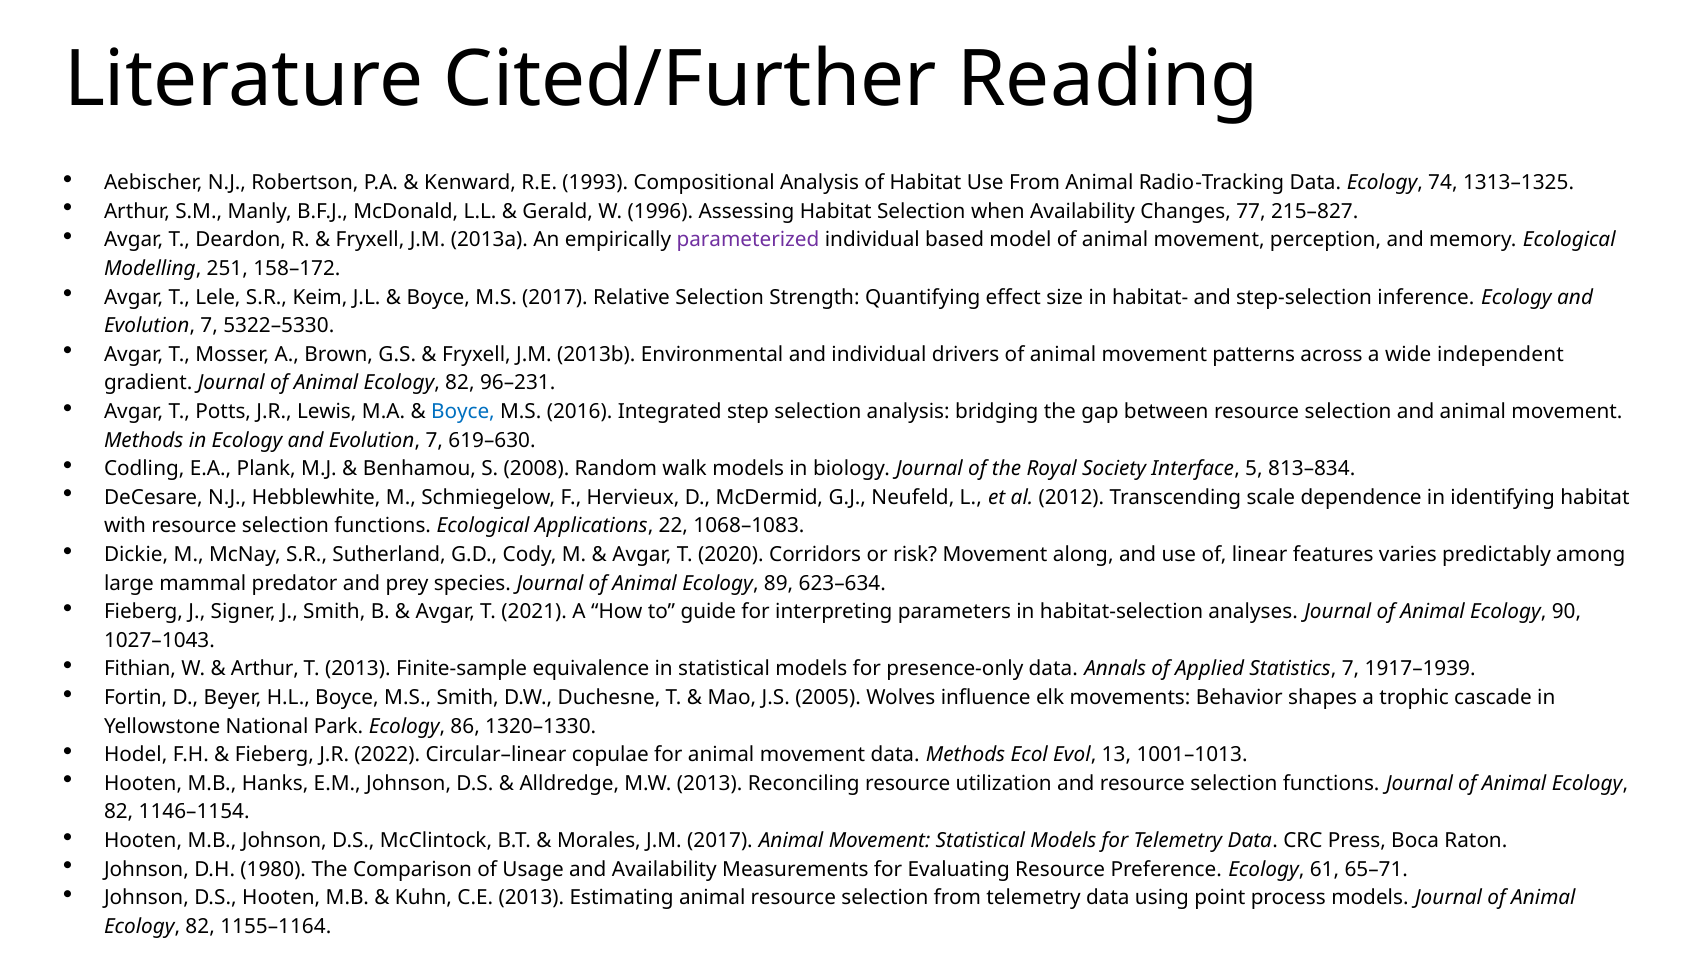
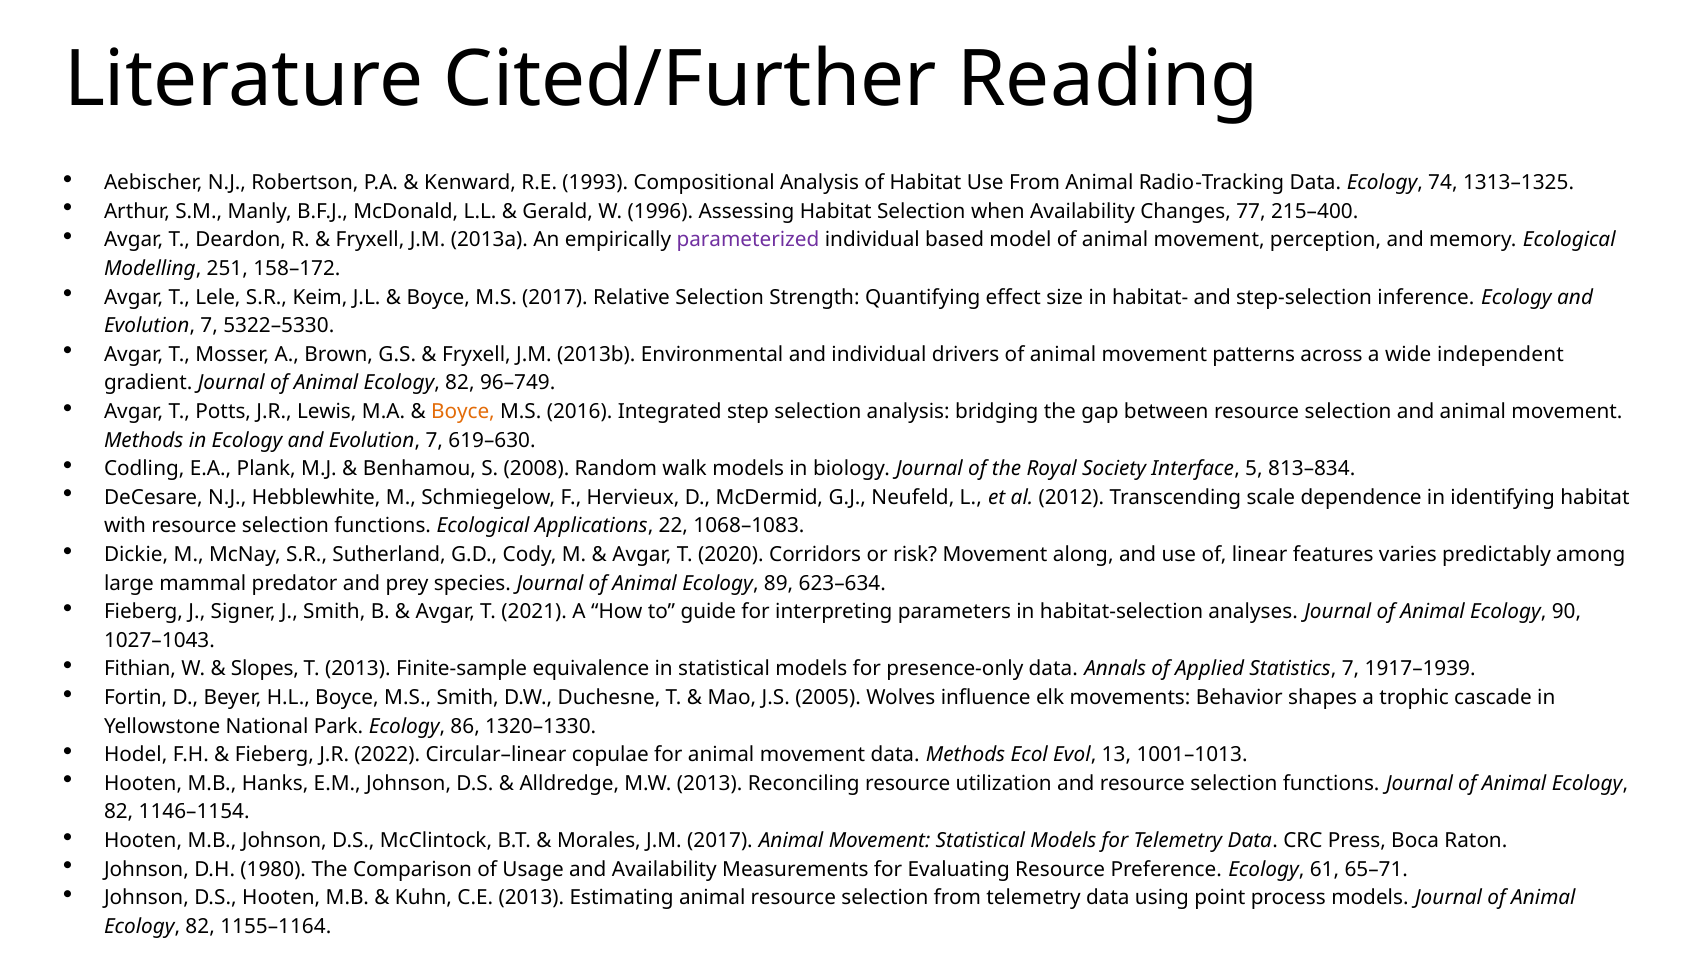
215–827: 215–827 -> 215–400
96–231: 96–231 -> 96–749
Boyce at (463, 412) colour: blue -> orange
Arthur at (265, 669): Arthur -> Slopes
